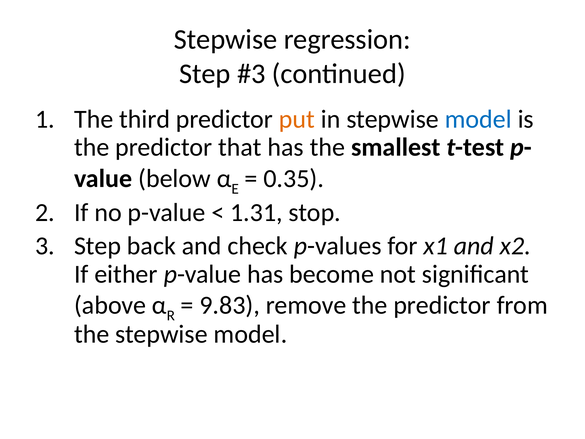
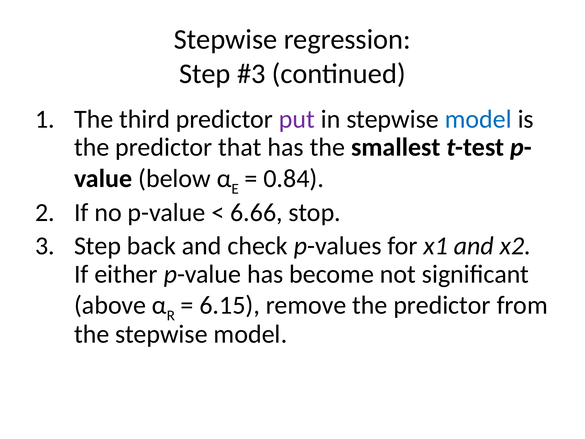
put colour: orange -> purple
0.35: 0.35 -> 0.84
1.31: 1.31 -> 6.66
9.83: 9.83 -> 6.15
